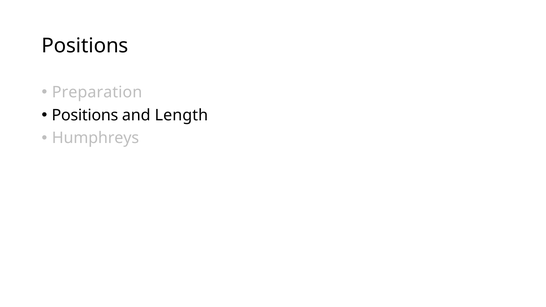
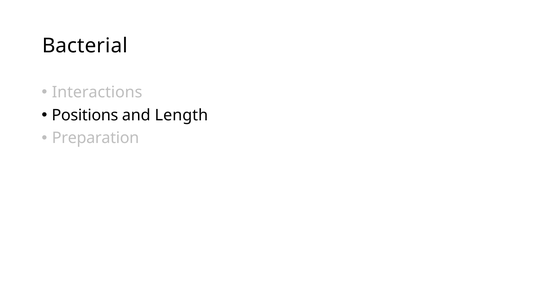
Positions at (85, 46): Positions -> Bacterial
Preparation: Preparation -> Interactions
Humphreys: Humphreys -> Preparation
